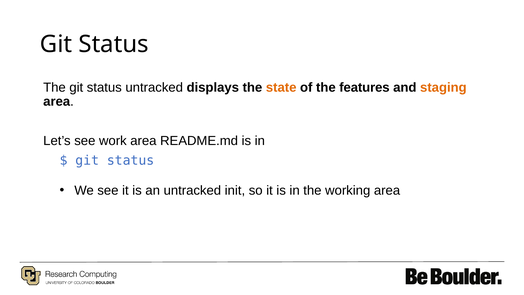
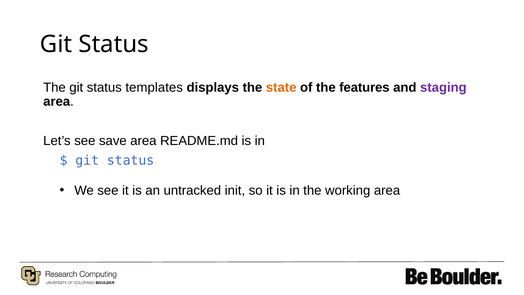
status untracked: untracked -> templates
staging colour: orange -> purple
work: work -> save
